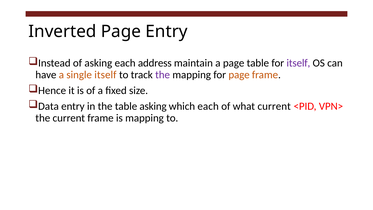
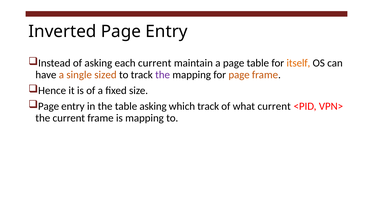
each address: address -> current
itself at (298, 63) colour: purple -> orange
single itself: itself -> sized
Data at (48, 106): Data -> Page
which each: each -> track
